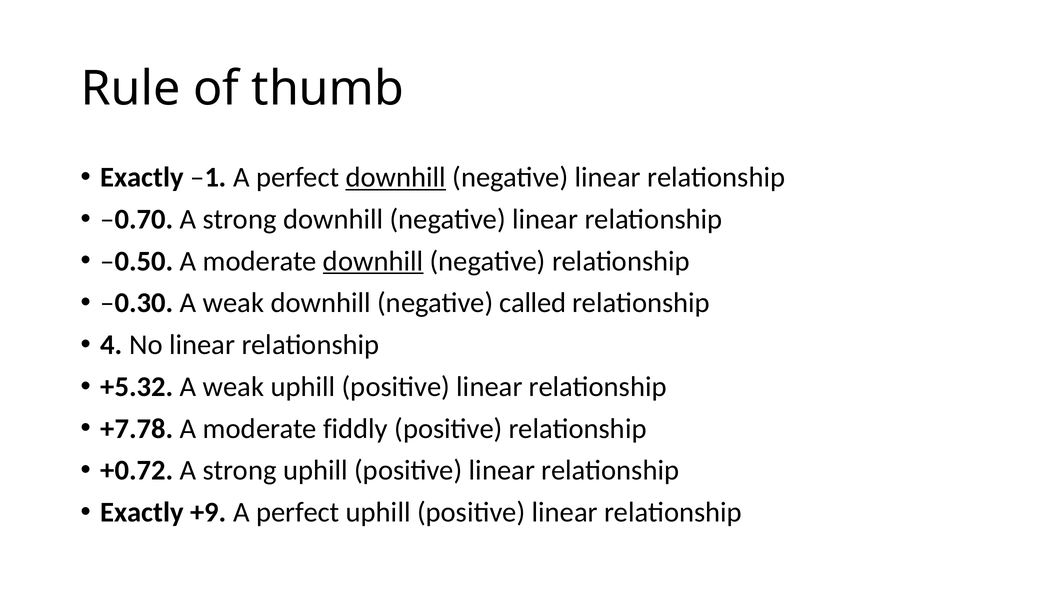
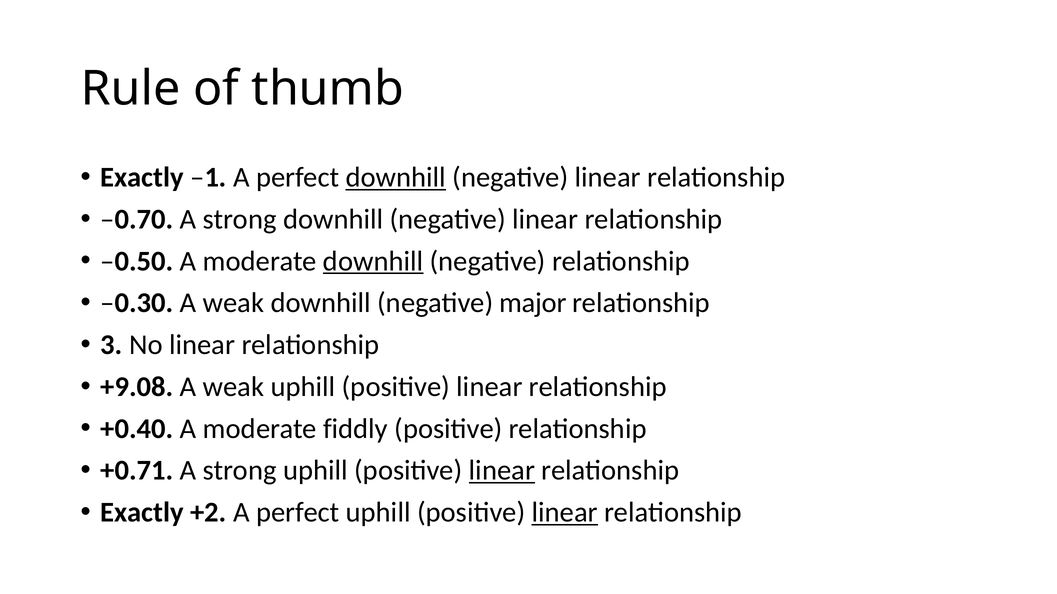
called: called -> major
4: 4 -> 3
+5.32: +5.32 -> +9.08
+7.78: +7.78 -> +0.40
+0.72: +0.72 -> +0.71
linear at (502, 471) underline: none -> present
+9: +9 -> +2
linear at (565, 513) underline: none -> present
